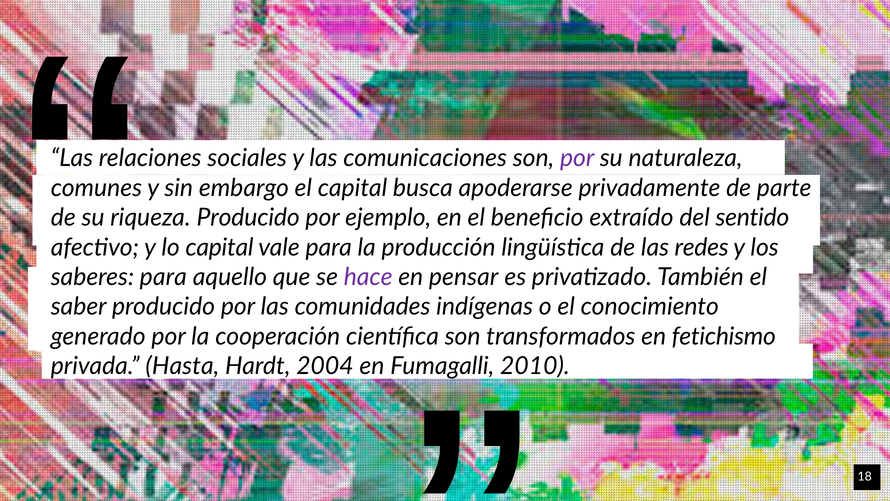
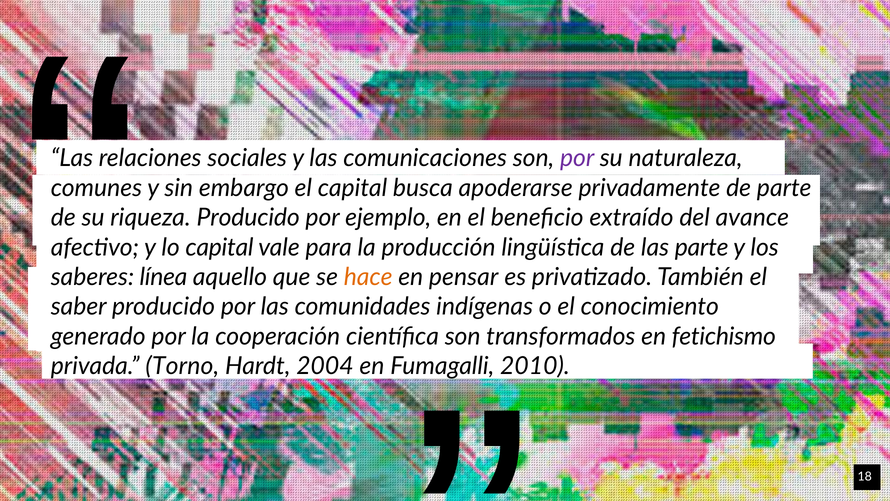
sentido: sentido -> avance
las redes: redes -> parte
para at (163, 277): para -> línea
hace colour: purple -> orange
Hasta: Hasta -> Torno
